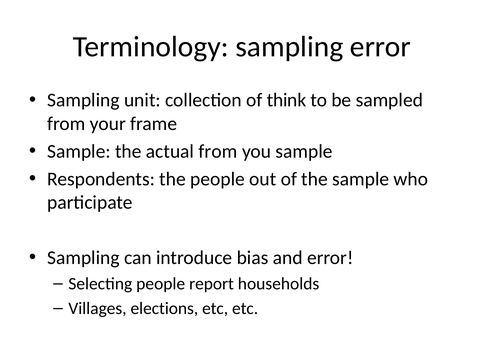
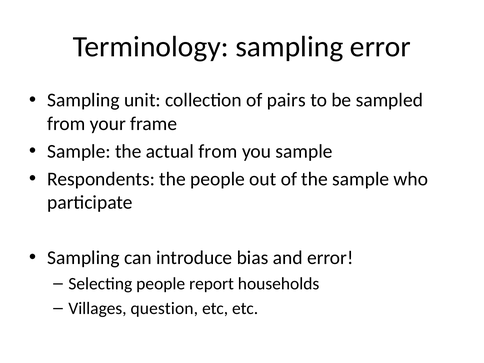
think: think -> pairs
elections: elections -> question
